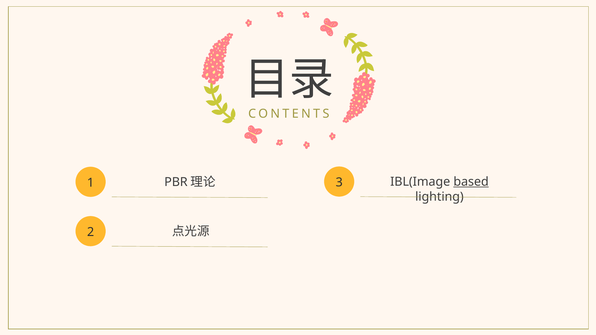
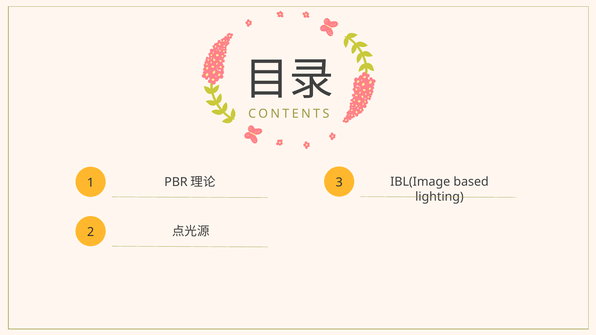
based underline: present -> none
